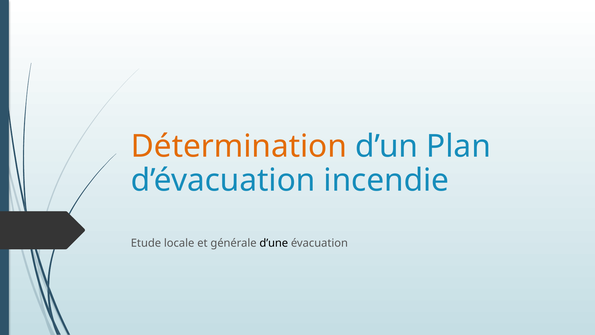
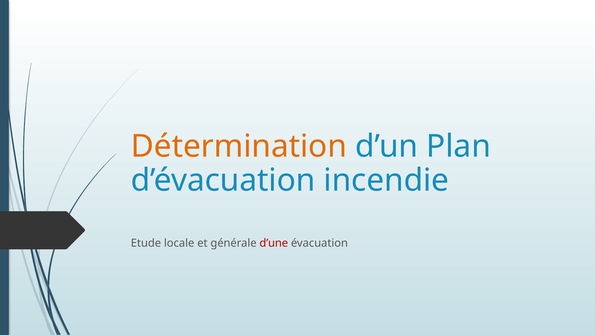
d’une colour: black -> red
